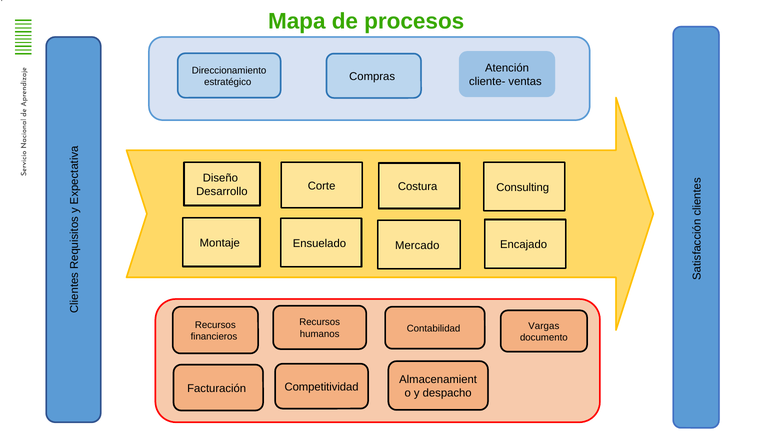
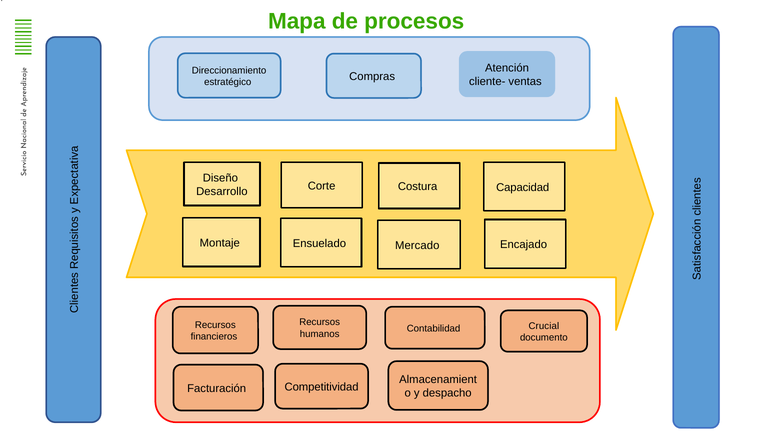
Consulting: Consulting -> Capacidad
Vargas: Vargas -> Crucial
